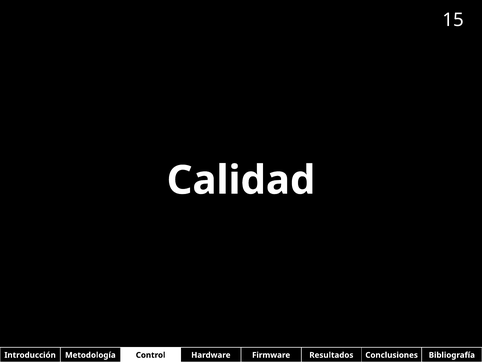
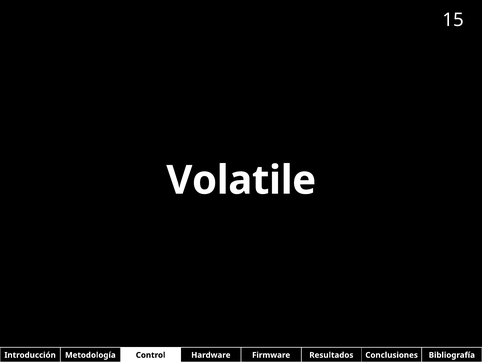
Calidad: Calidad -> Volatile
